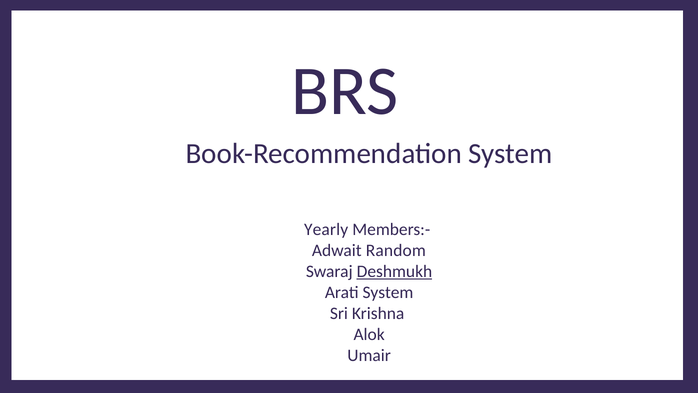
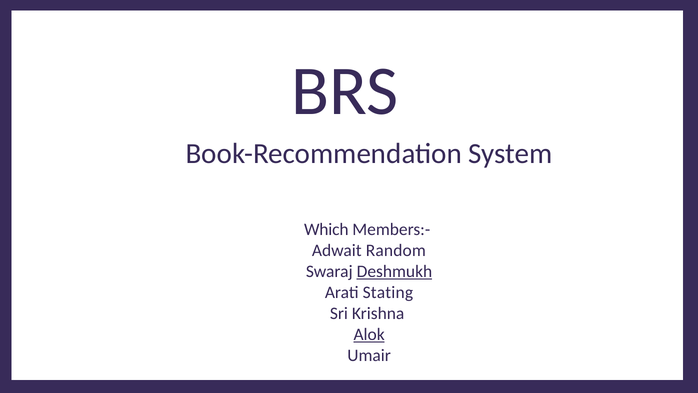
Yearly: Yearly -> Which
Arati System: System -> Stating
Alok underline: none -> present
